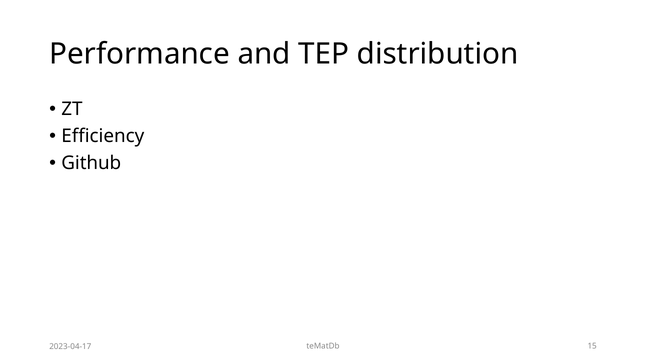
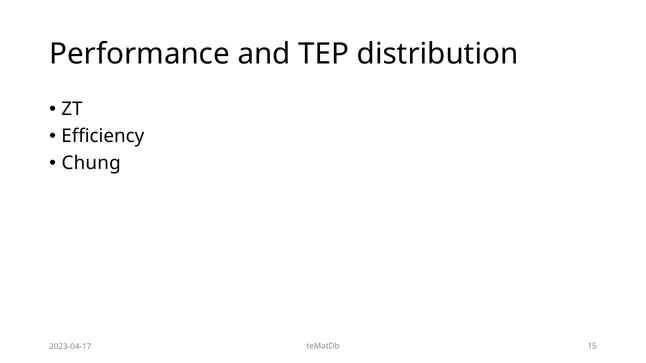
Github: Github -> Chung
